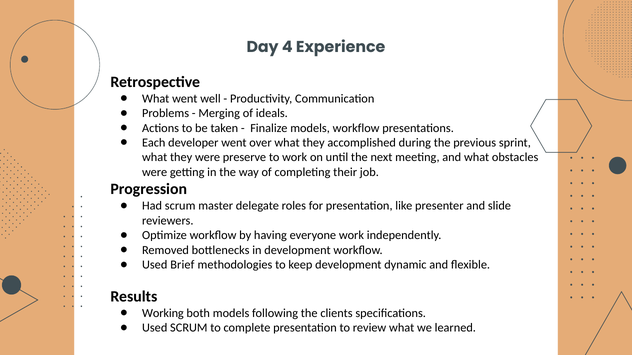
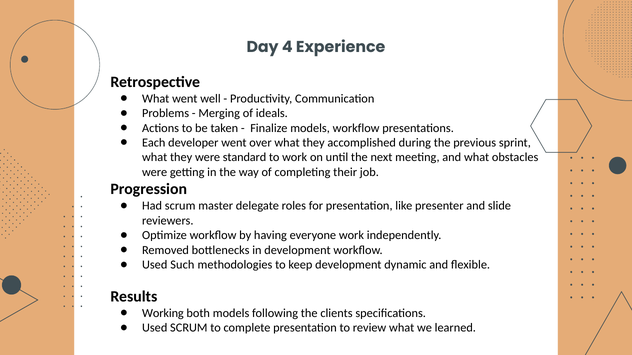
preserve: preserve -> standard
Brief: Brief -> Such
